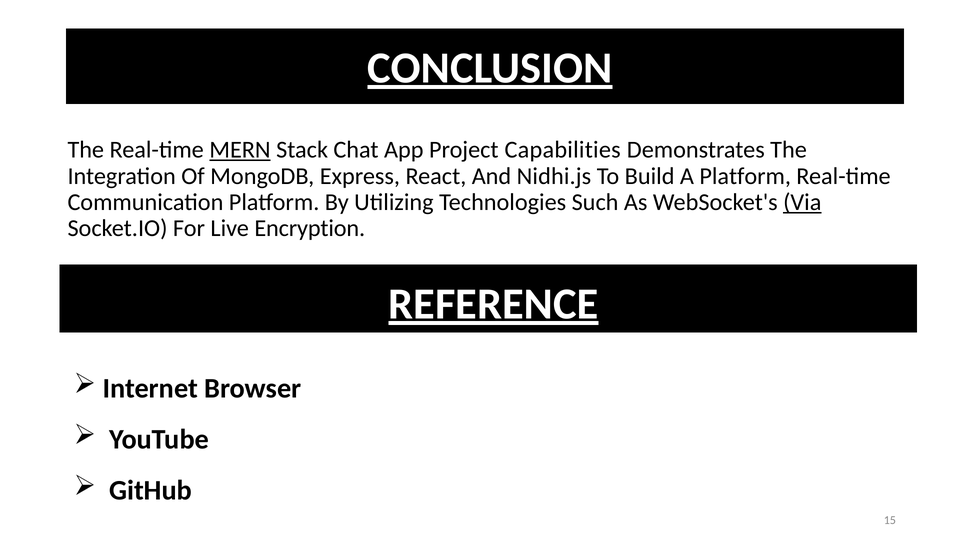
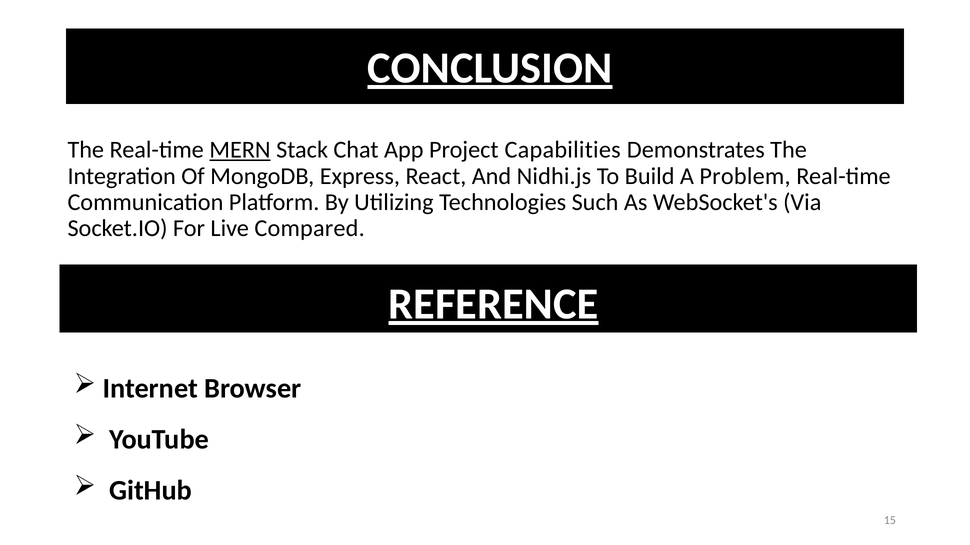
A Platform: Platform -> Problem
Via underline: present -> none
Encryption: Encryption -> Compared
